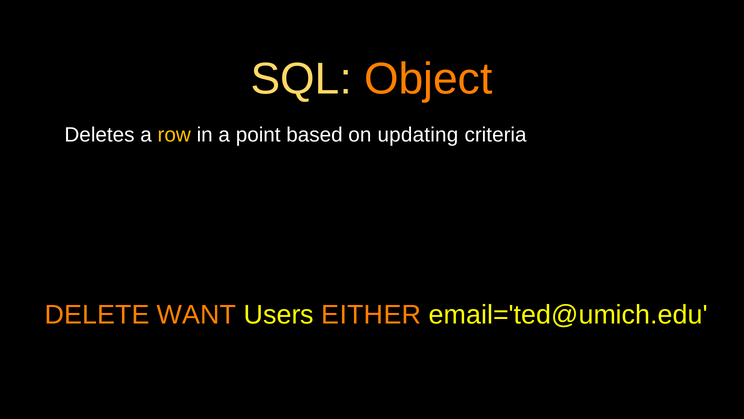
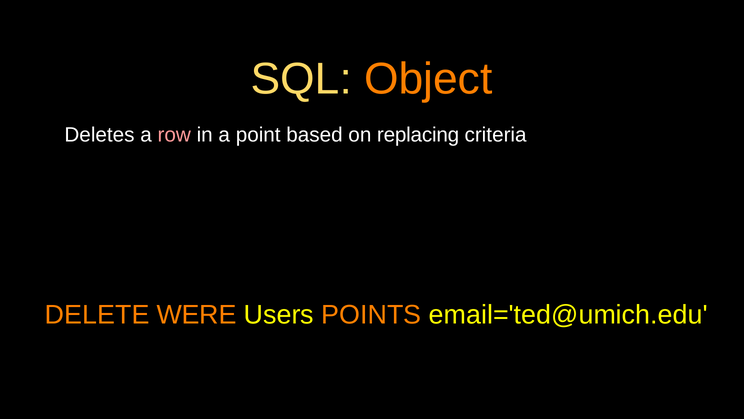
row colour: yellow -> pink
updating: updating -> replacing
WANT: WANT -> WERE
EITHER: EITHER -> POINTS
